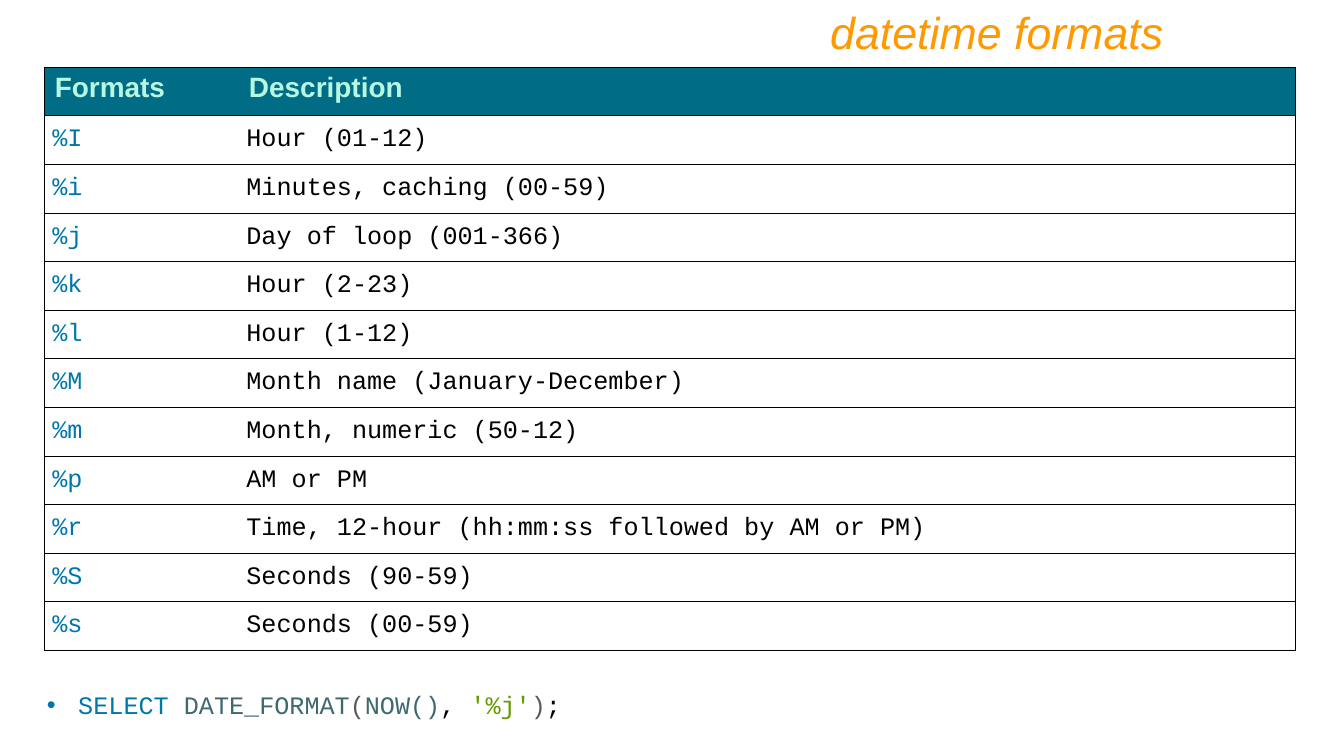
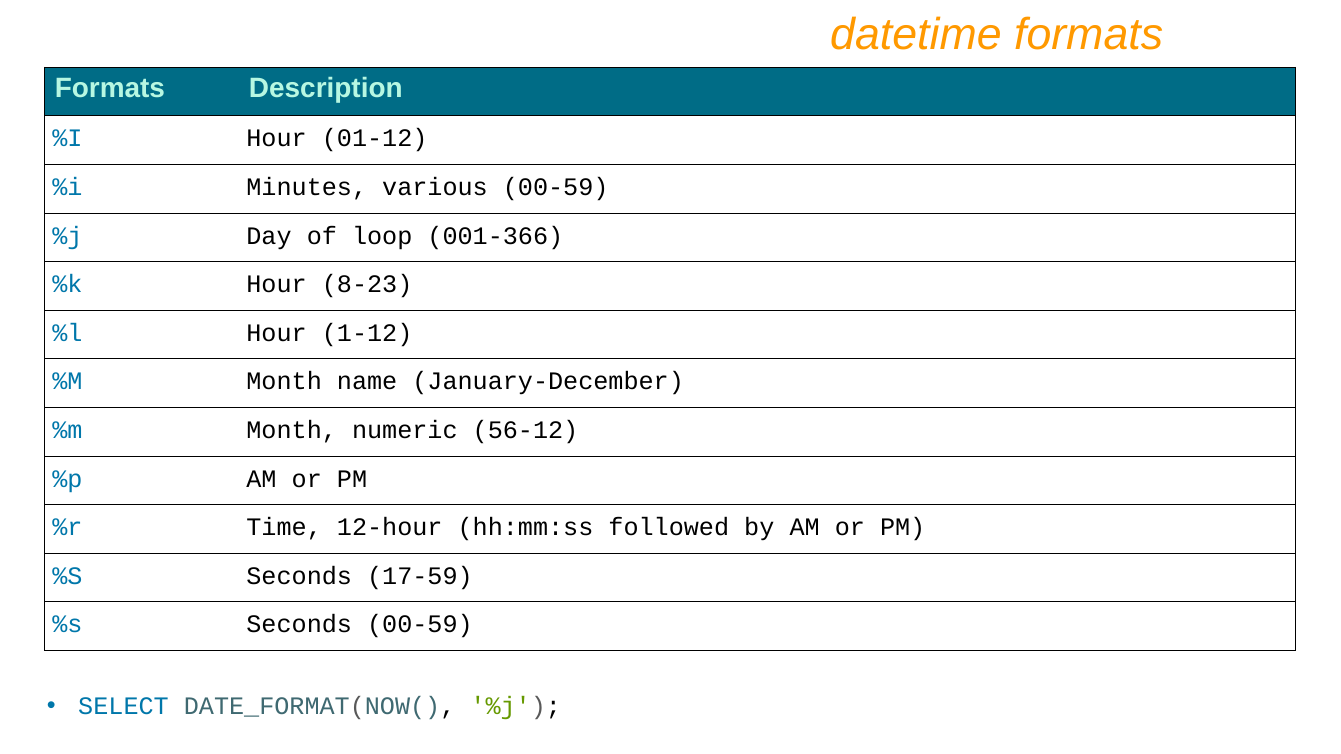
caching: caching -> various
2-23: 2-23 -> 8-23
50-12: 50-12 -> 56-12
90-59: 90-59 -> 17-59
